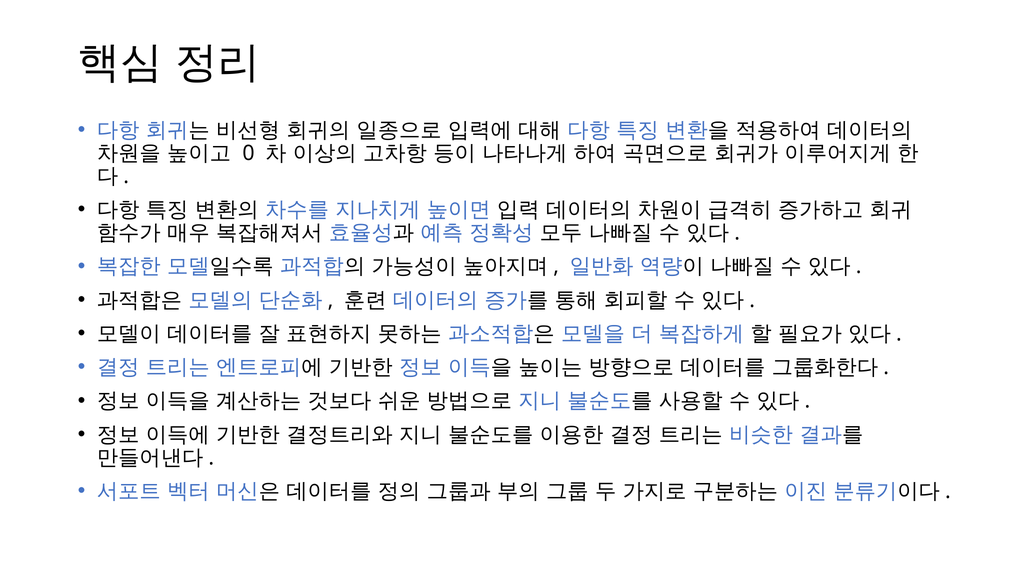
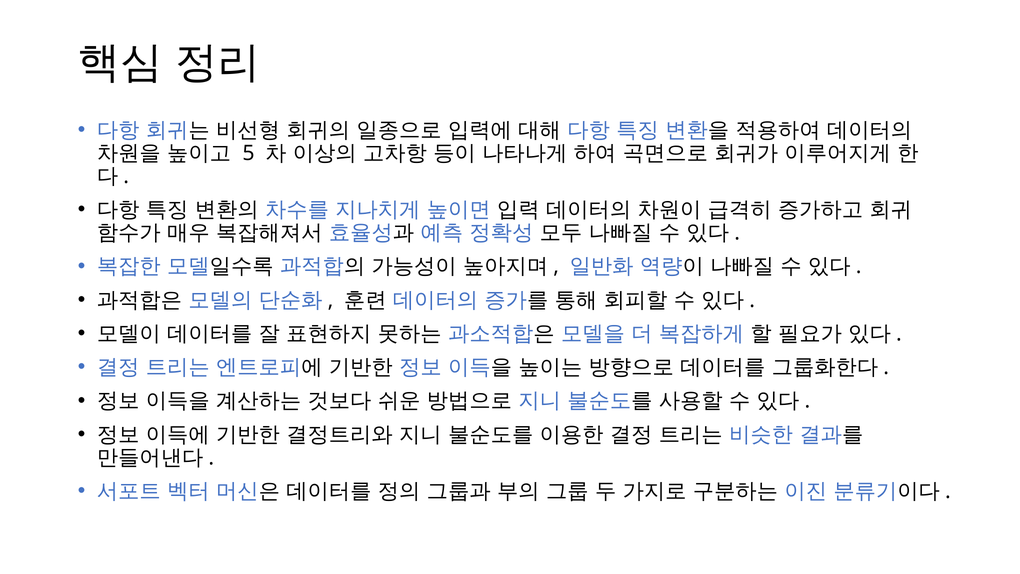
0: 0 -> 5
